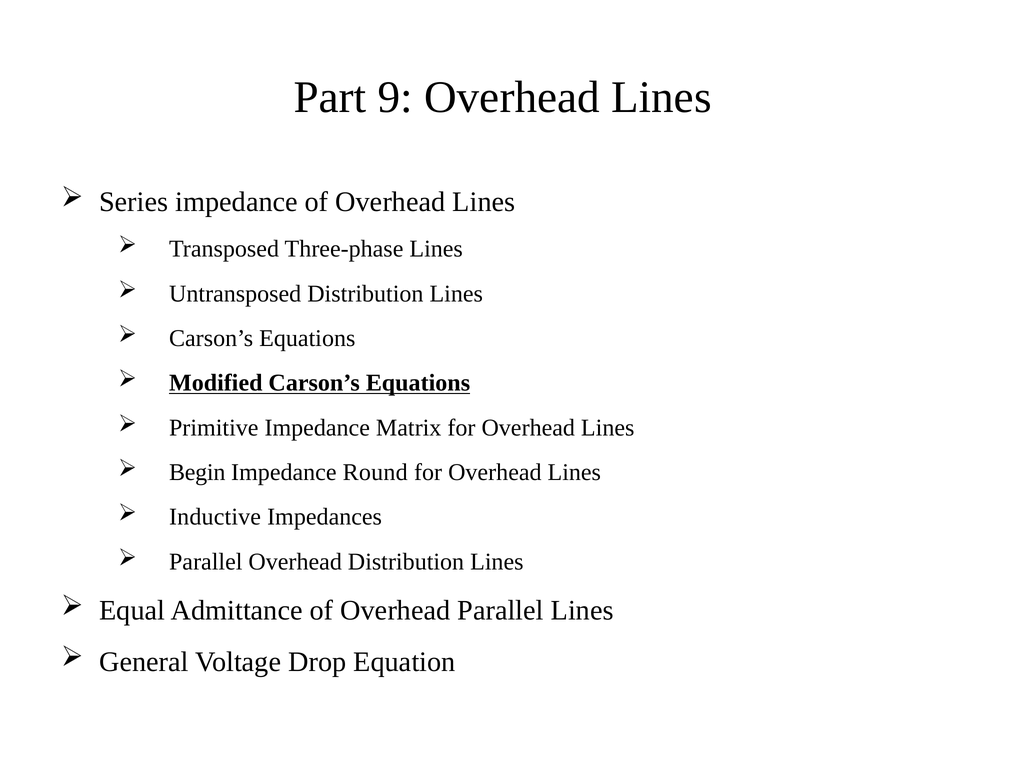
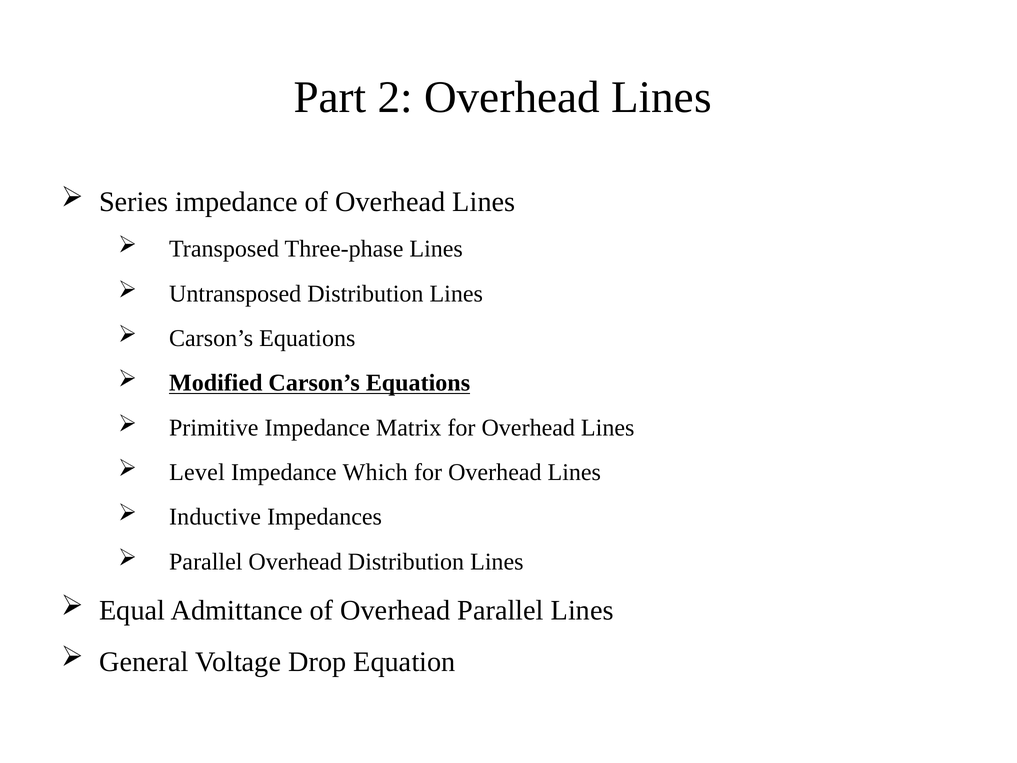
9: 9 -> 2
Begin: Begin -> Level
Round: Round -> Which
